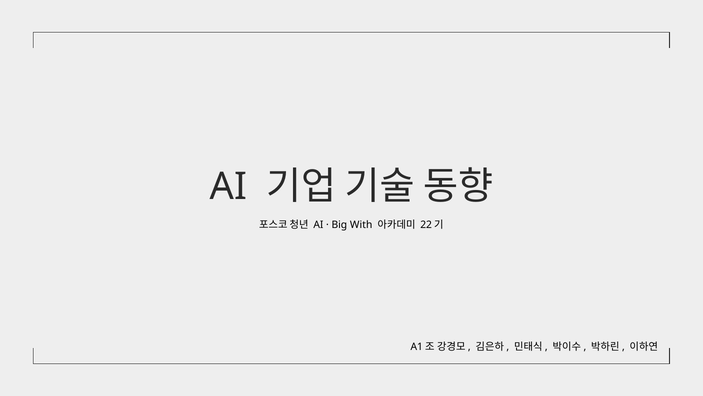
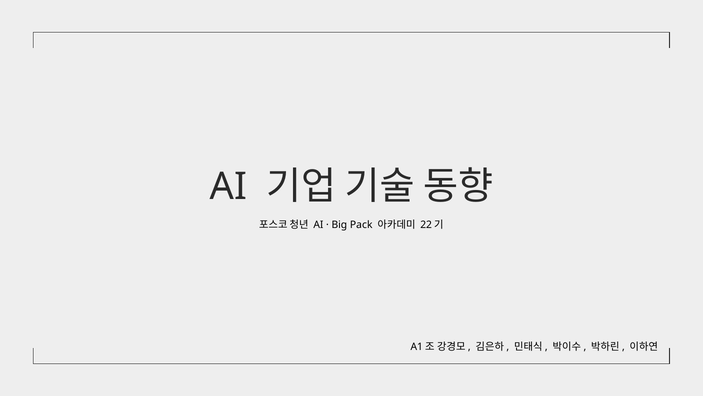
With: With -> Pack
